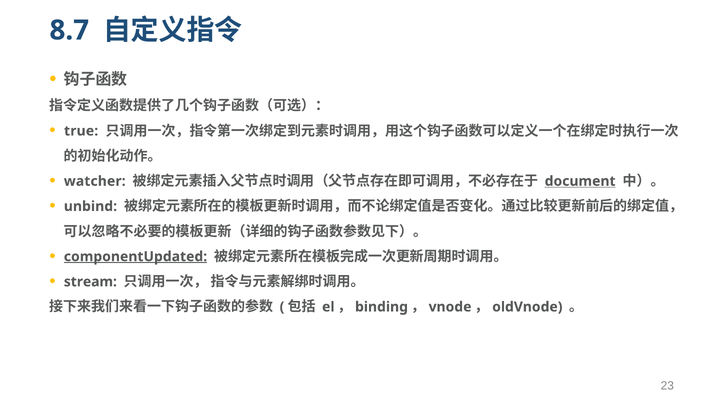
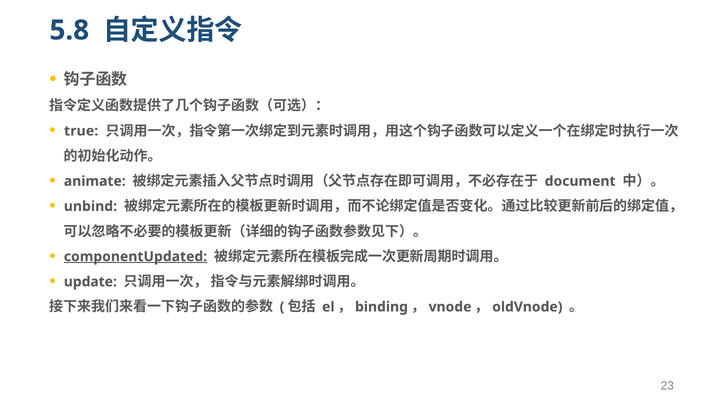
8.7: 8.7 -> 5.8
watcher: watcher -> animate
document underline: present -> none
stream: stream -> update
